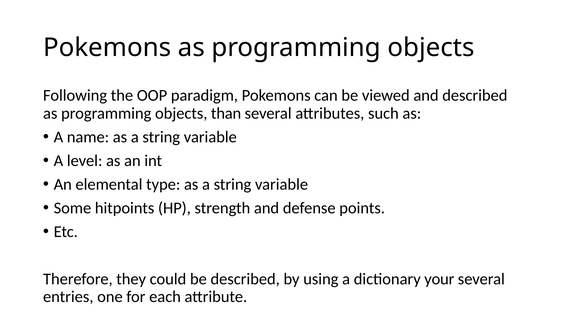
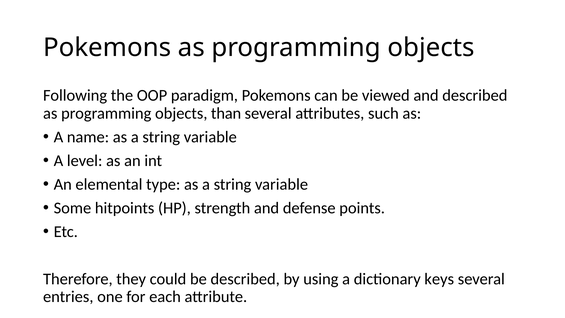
your: your -> keys
